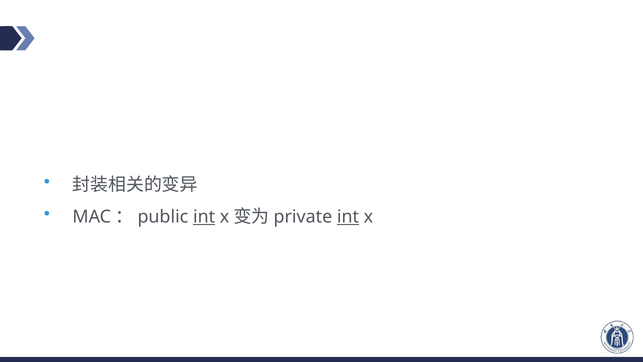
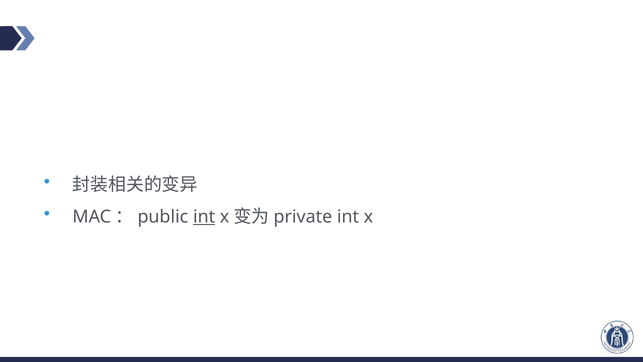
int at (348, 217) underline: present -> none
